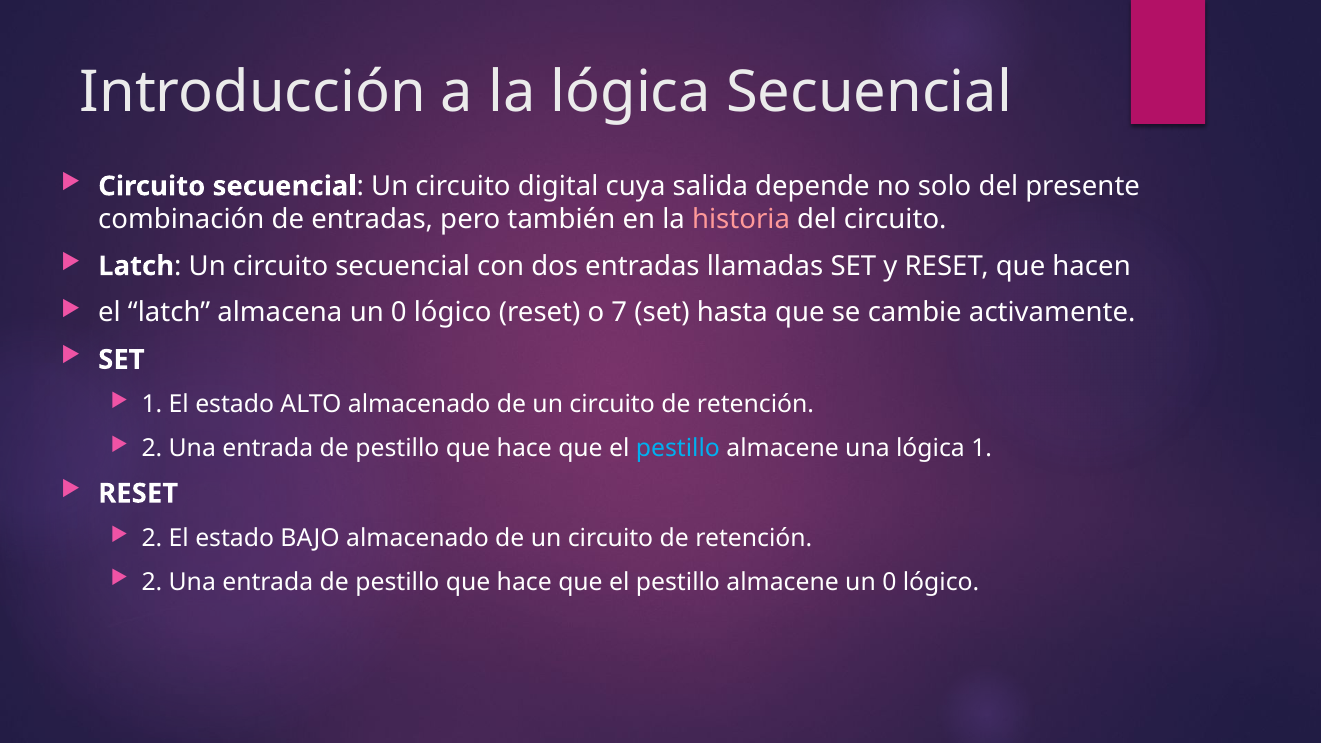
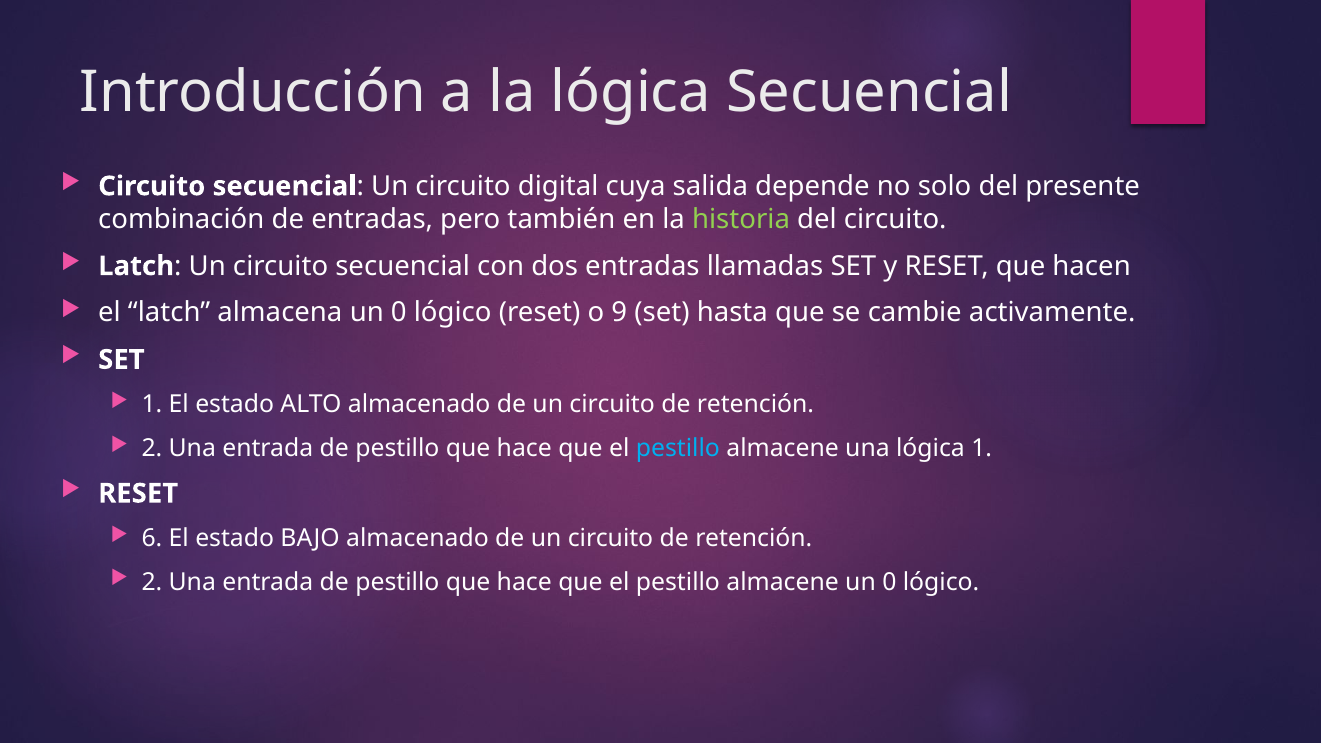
historia colour: pink -> light green
7: 7 -> 9
2 at (152, 538): 2 -> 6
